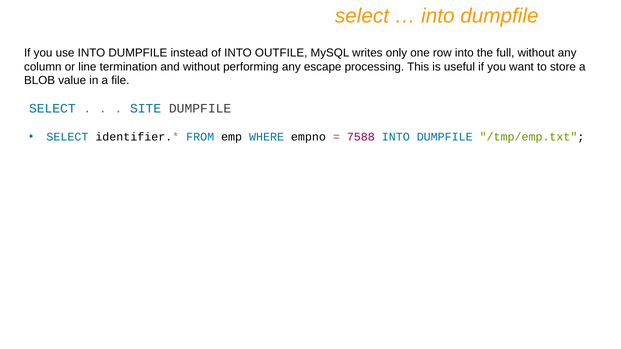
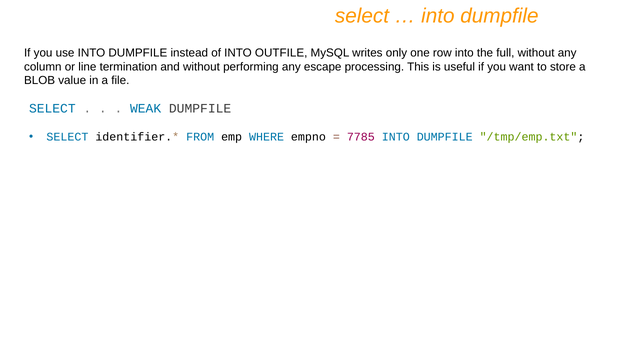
SITE: SITE -> WEAK
7588: 7588 -> 7785
